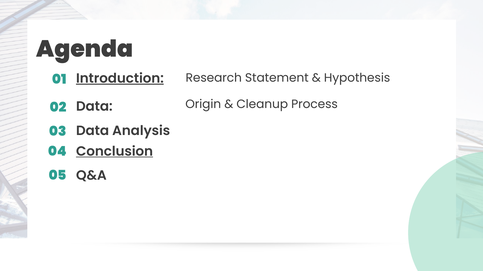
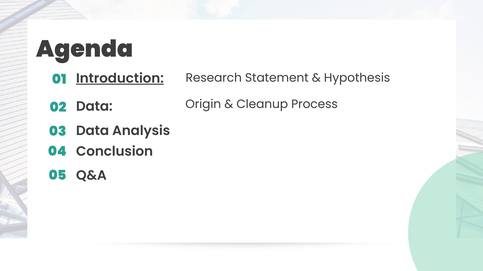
Conclusion underline: present -> none
